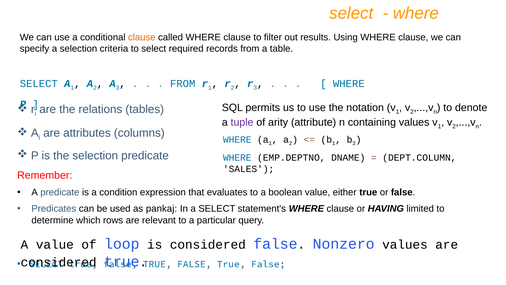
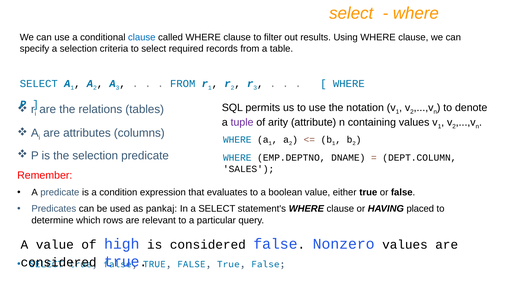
clause at (142, 37) colour: orange -> blue
limited: limited -> placed
loop: loop -> high
